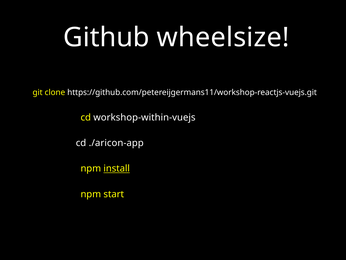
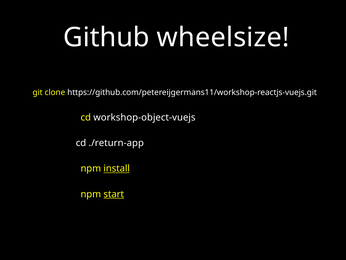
workshop-within-vuejs: workshop-within-vuejs -> workshop-object-vuejs
./aricon-app: ./aricon-app -> ./return-app
start underline: none -> present
